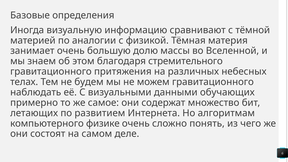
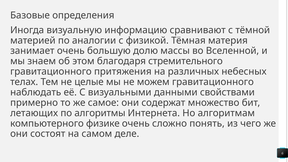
будем: будем -> целые
обучающих: обучающих -> свойствами
развитием: развитием -> алгоритмы
